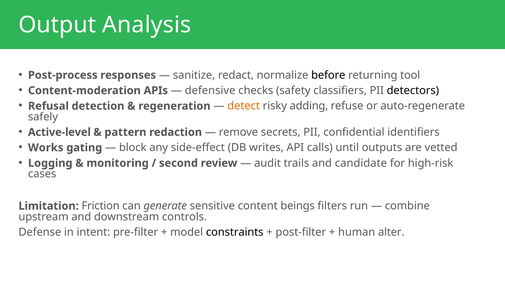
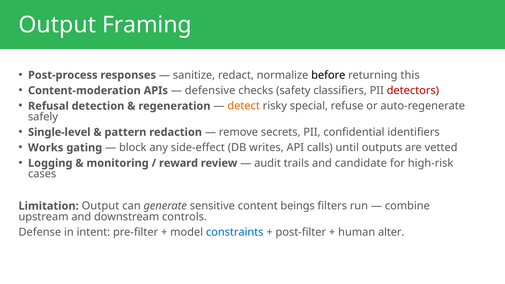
Analysis: Analysis -> Framing
tool: tool -> this
detectors colour: black -> red
adding: adding -> special
Active-level: Active-level -> Single-level
second: second -> reward
Limitation Friction: Friction -> Output
constraints colour: black -> blue
